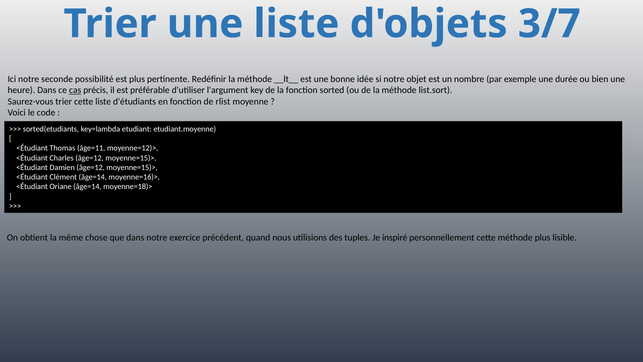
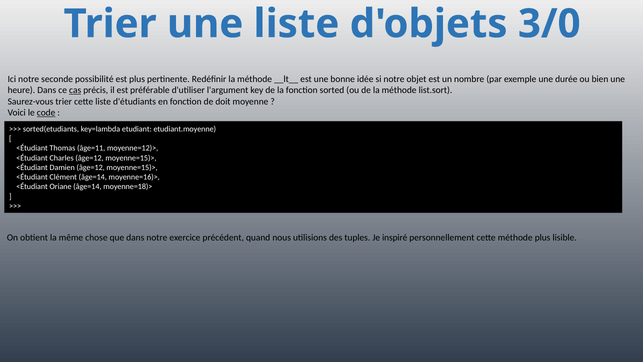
3/7: 3/7 -> 3/0
rlist: rlist -> doit
code underline: none -> present
